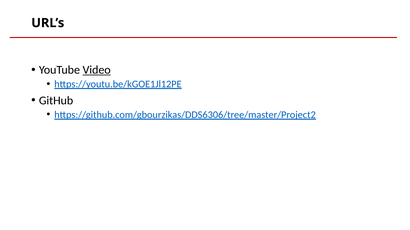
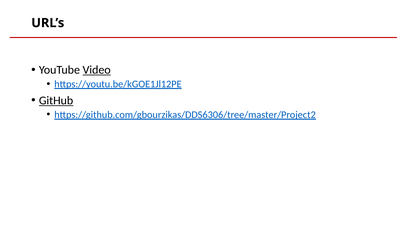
GitHub underline: none -> present
